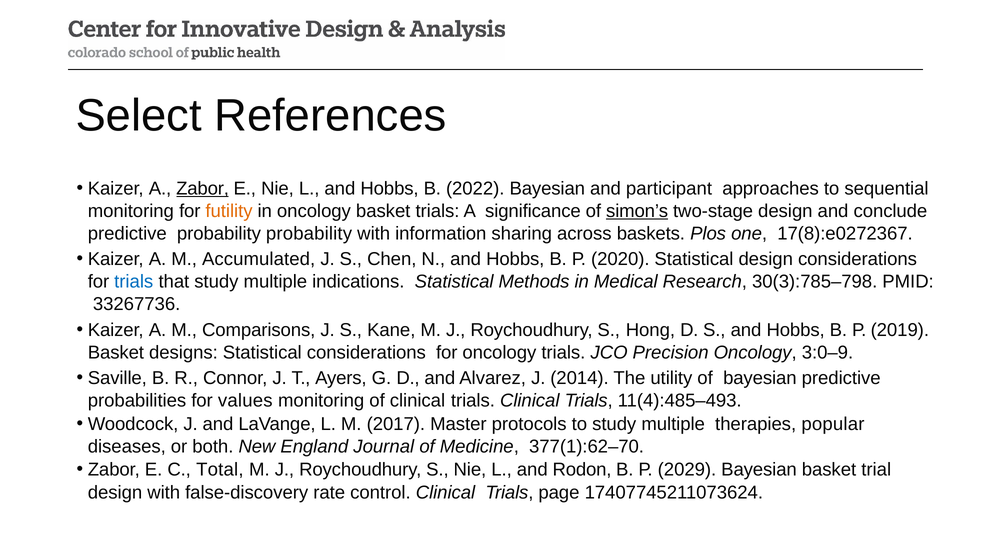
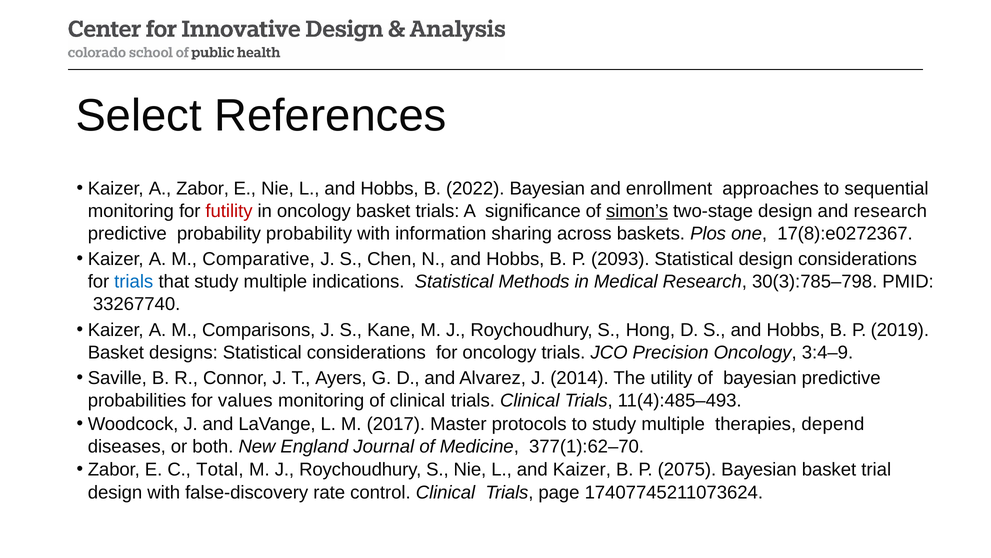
Zabor at (203, 188) underline: present -> none
participant: participant -> enrollment
futility colour: orange -> red
and conclude: conclude -> research
Accumulated: Accumulated -> Comparative
2020: 2020 -> 2093
33267736: 33267736 -> 33267740
3:0–9: 3:0–9 -> 3:4–9
popular: popular -> depend
and Rodon: Rodon -> Kaizer
2029: 2029 -> 2075
